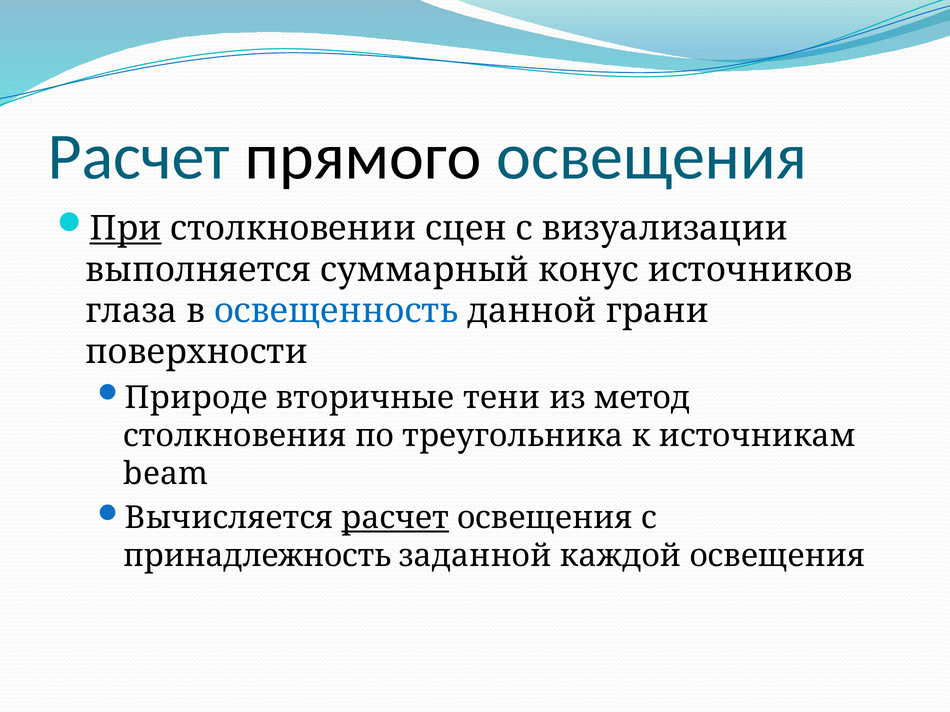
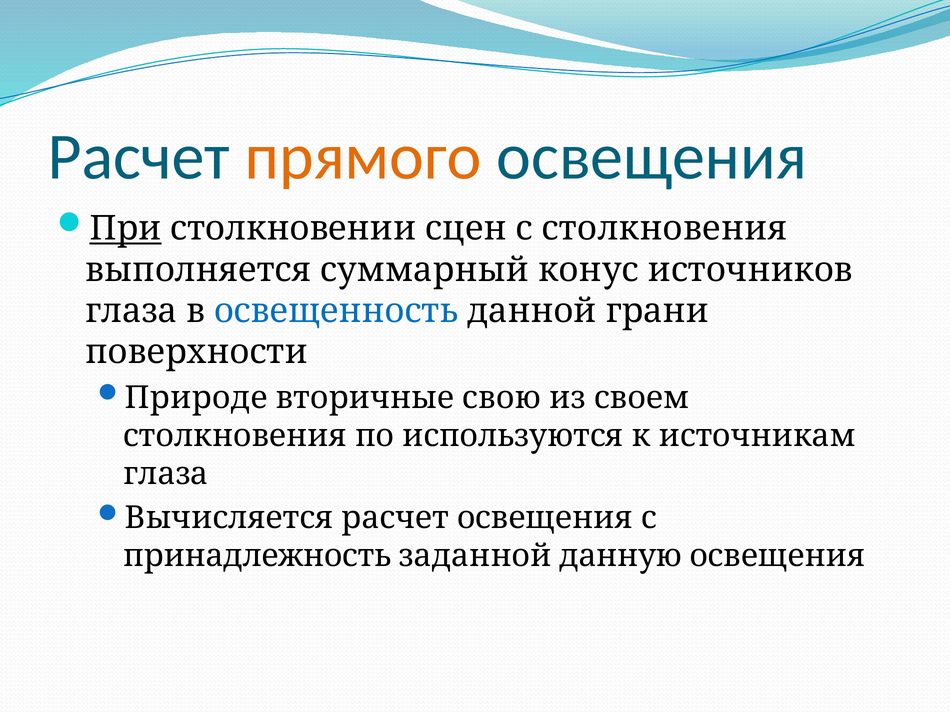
прямого colour: black -> orange
с визуализации: визуализации -> столкновения
тени: тени -> свою
метод: метод -> своем
треугольника: треугольника -> используются
beam at (166, 474): beam -> глаза
расчет at (395, 518) underline: present -> none
каждой: каждой -> данную
